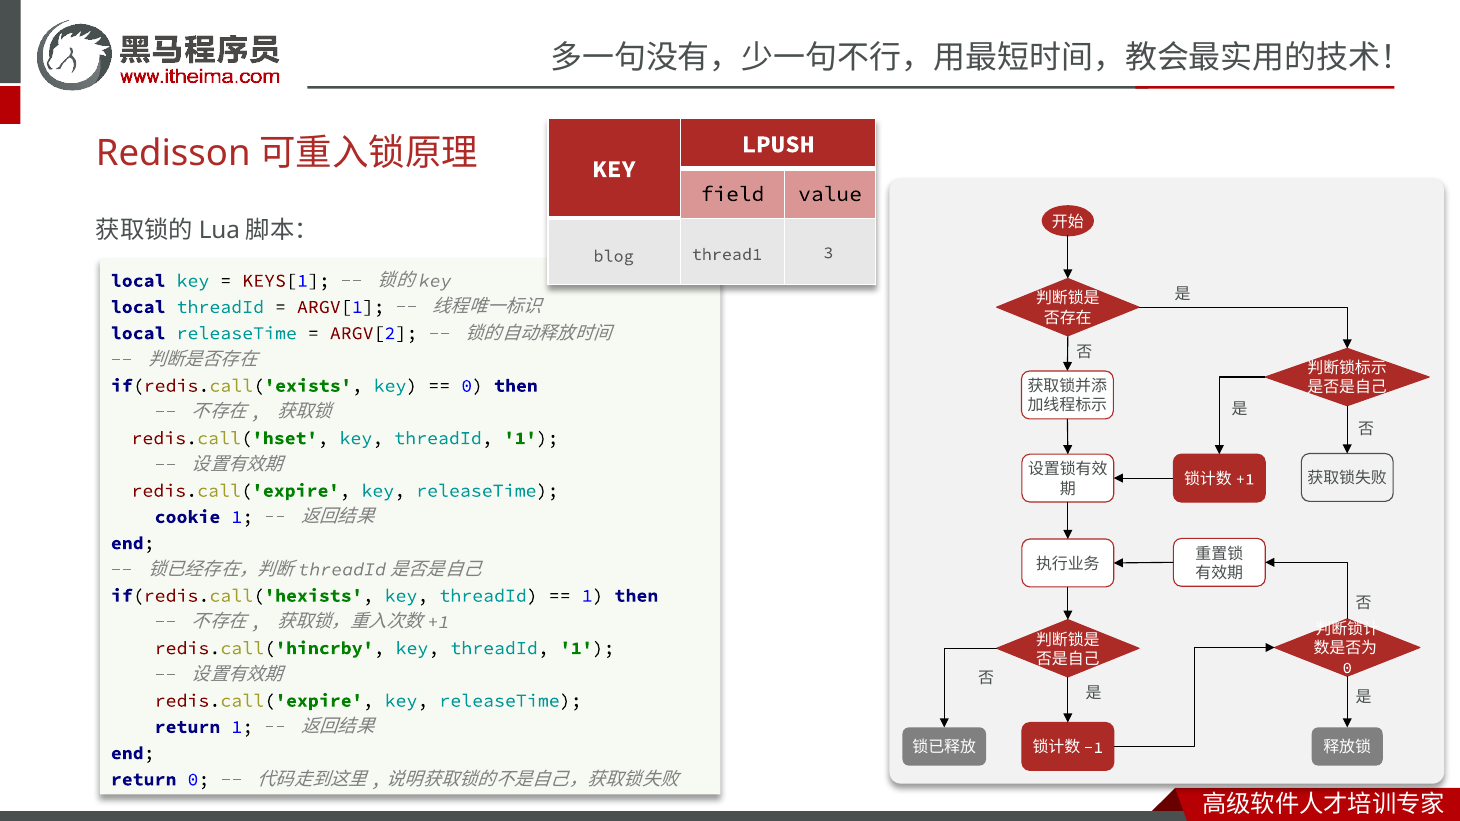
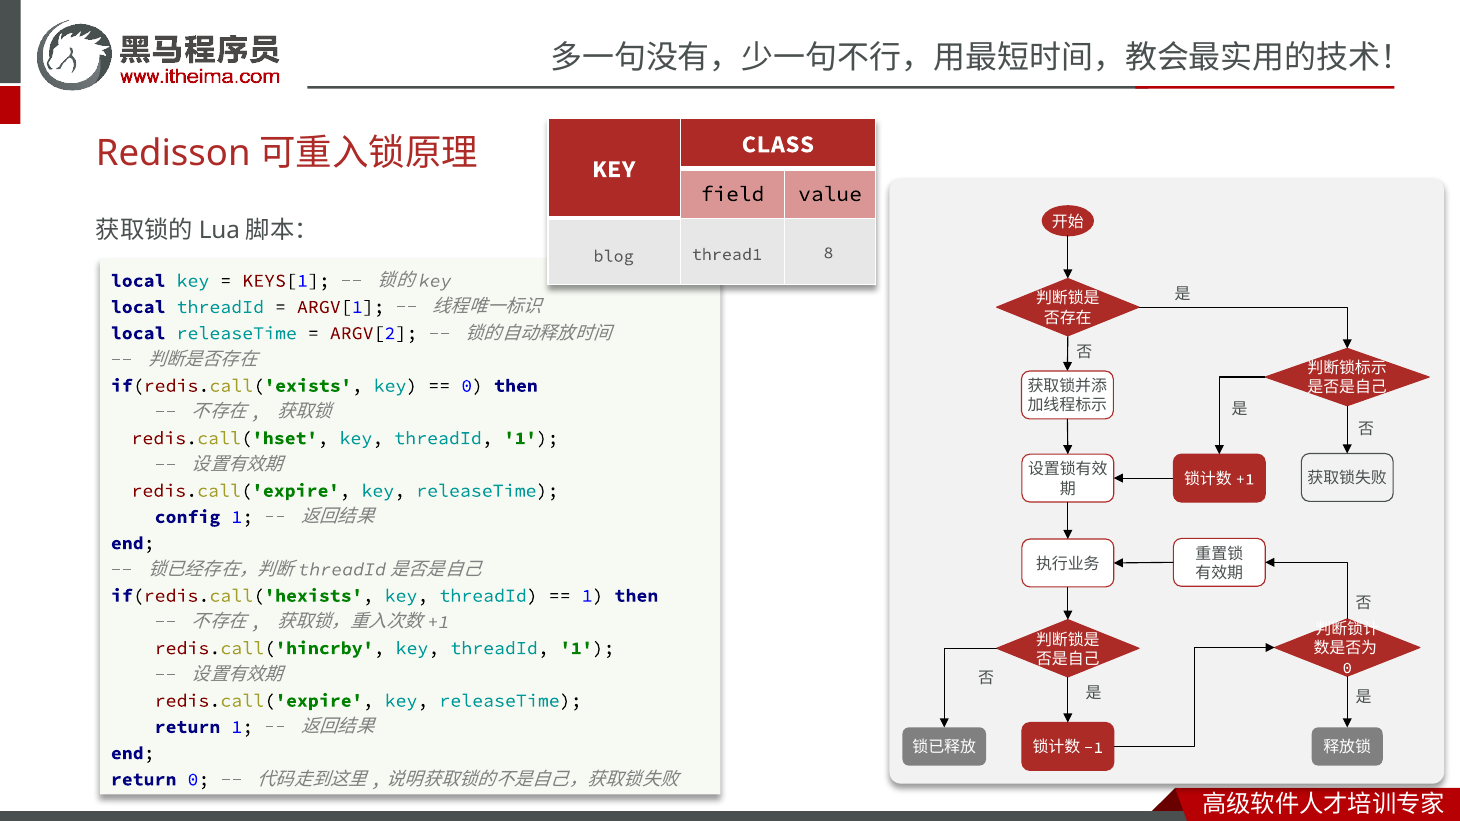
LPUSH: LPUSH -> CLASS
3: 3 -> 8
cookie: cookie -> config
